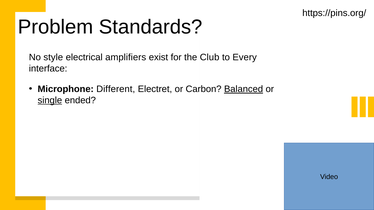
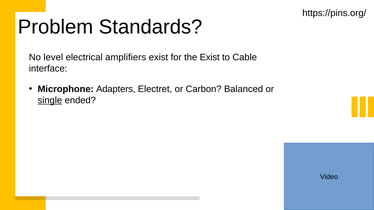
style: style -> level
the Club: Club -> Exist
Every: Every -> Cable
Different: Different -> Adapters
Balanced underline: present -> none
